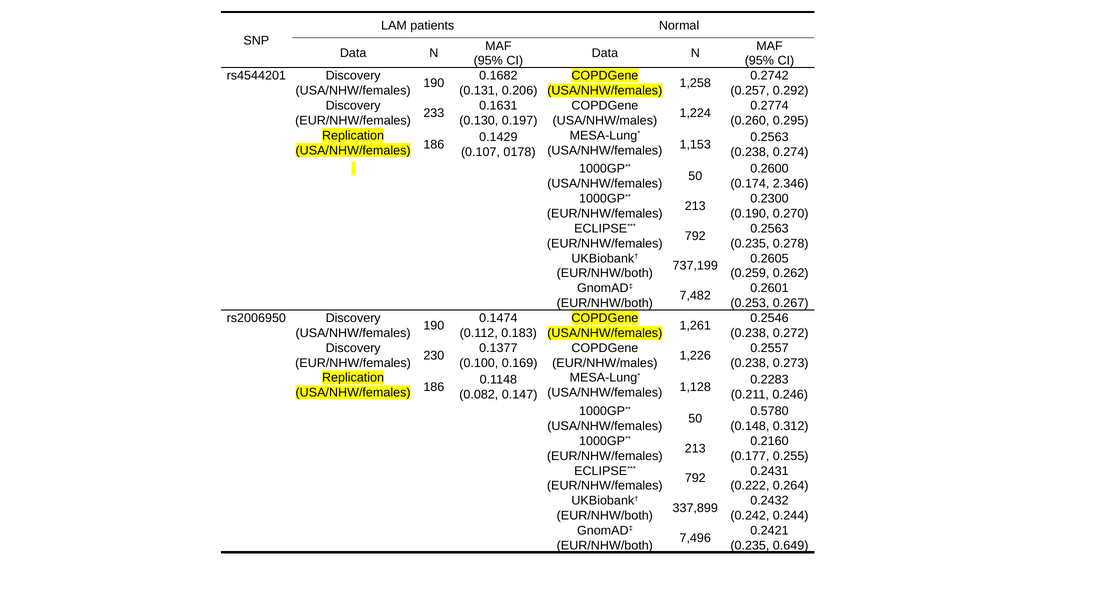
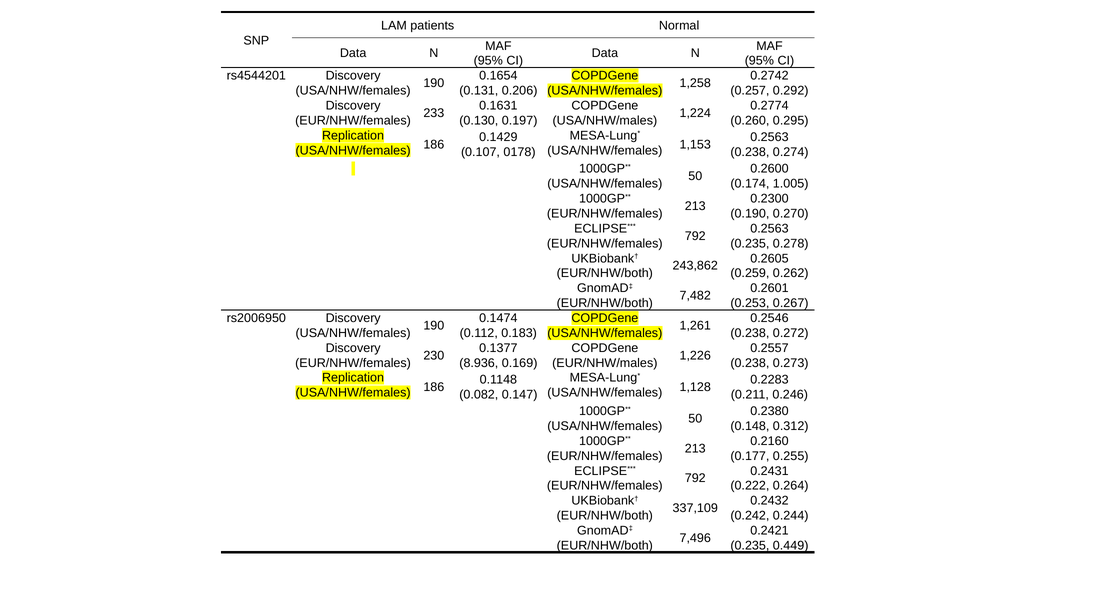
0.1682: 0.1682 -> 0.1654
2.346: 2.346 -> 1.005
737,199: 737,199 -> 243,862
0.100: 0.100 -> 8.936
0.5780: 0.5780 -> 0.2380
337,899: 337,899 -> 337,109
0.649: 0.649 -> 0.449
